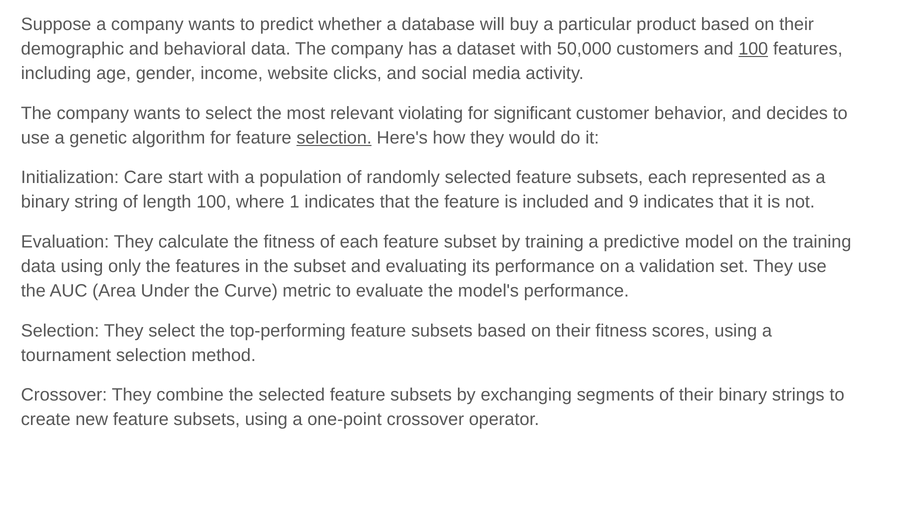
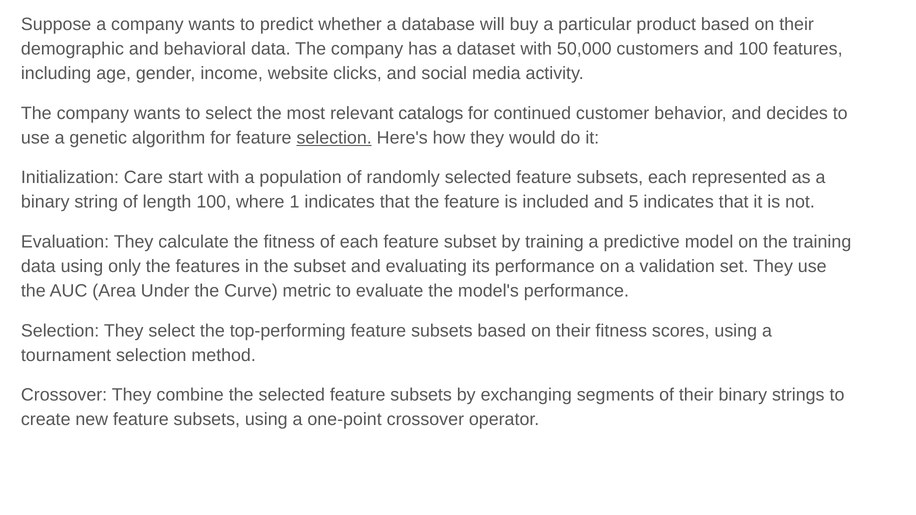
100 at (753, 49) underline: present -> none
violating: violating -> catalogs
significant: significant -> continued
9: 9 -> 5
